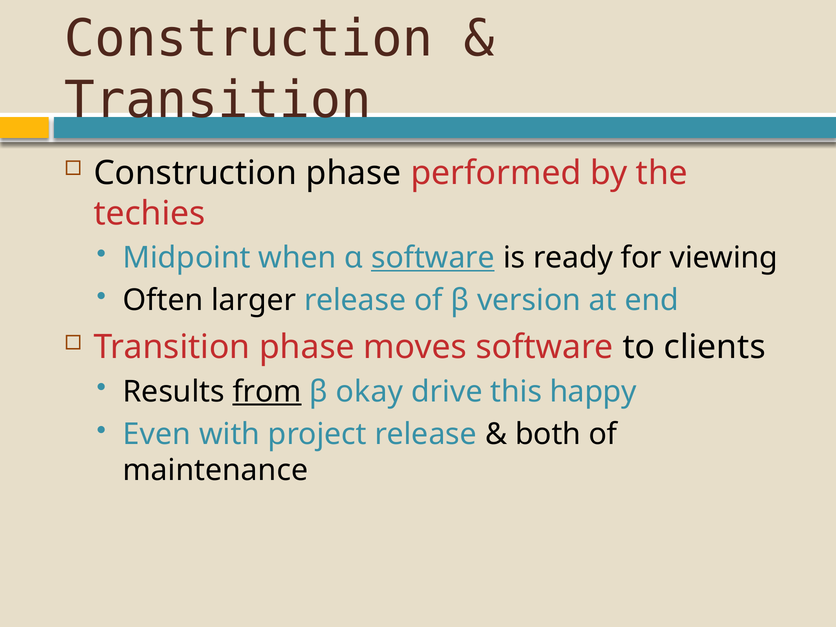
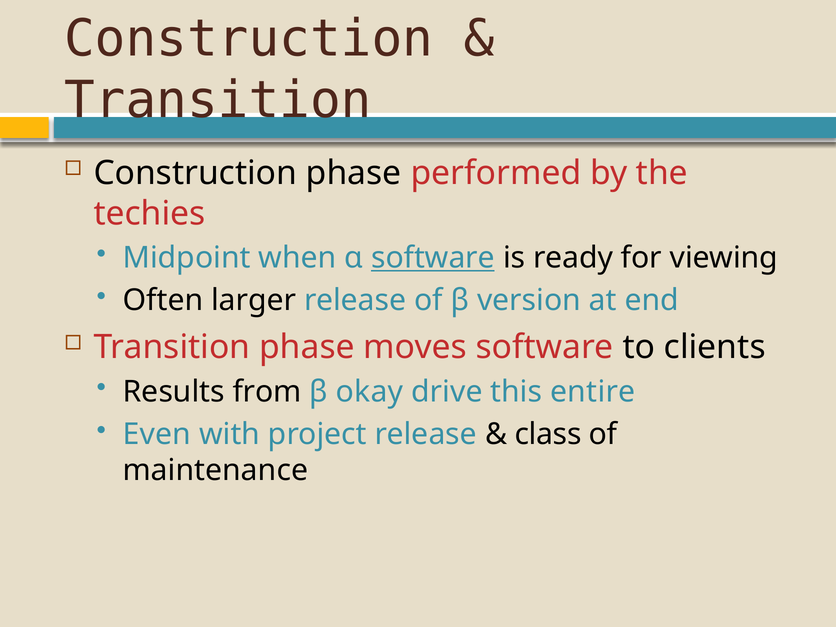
from underline: present -> none
happy: happy -> entire
both: both -> class
